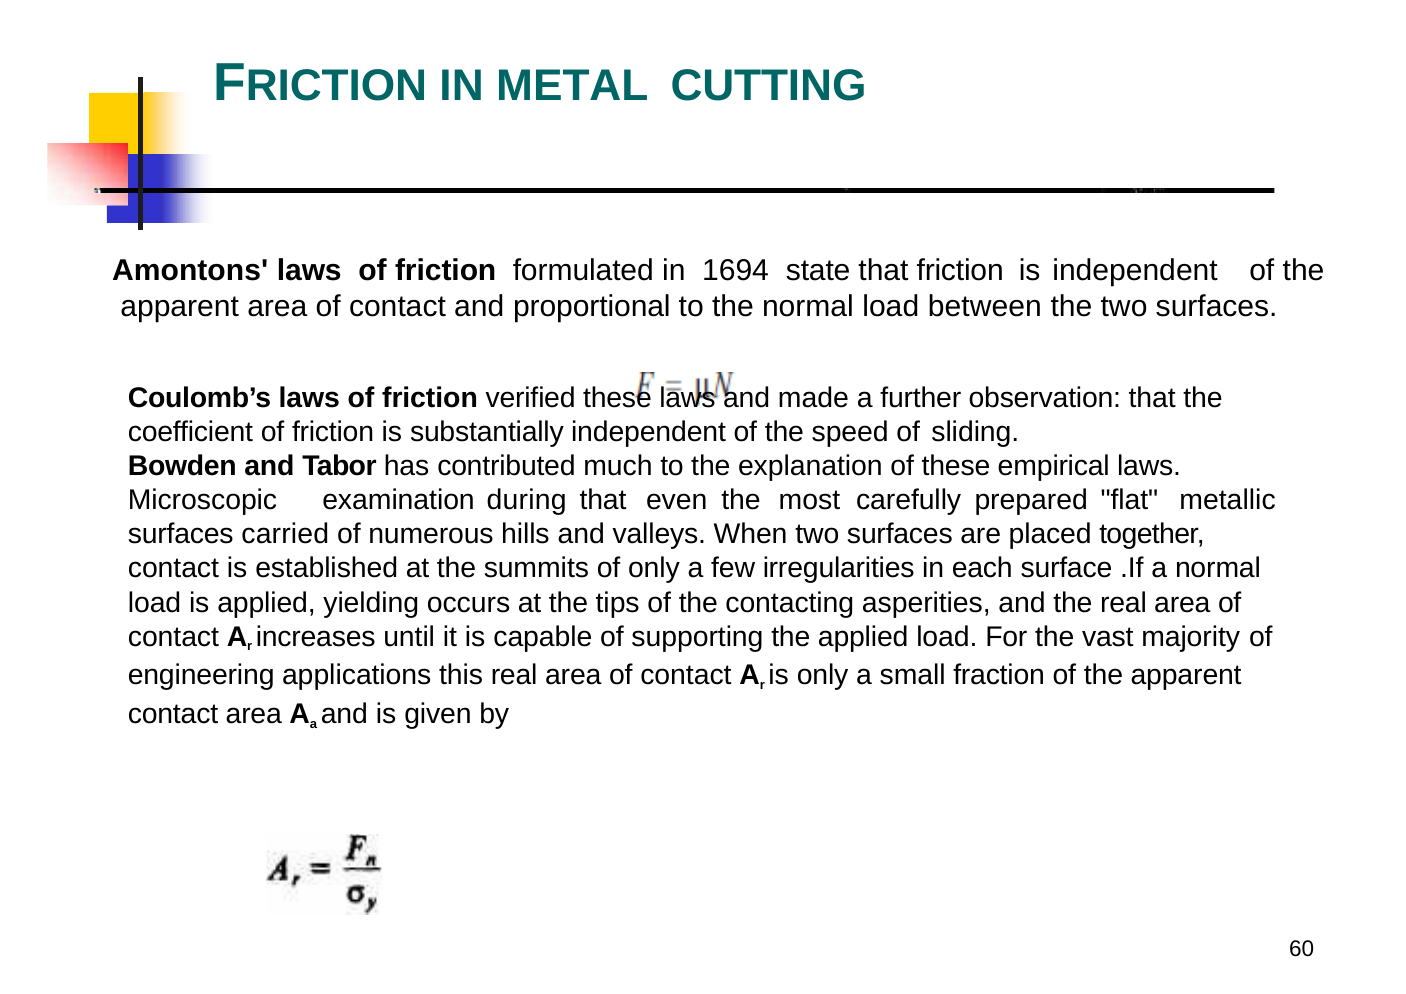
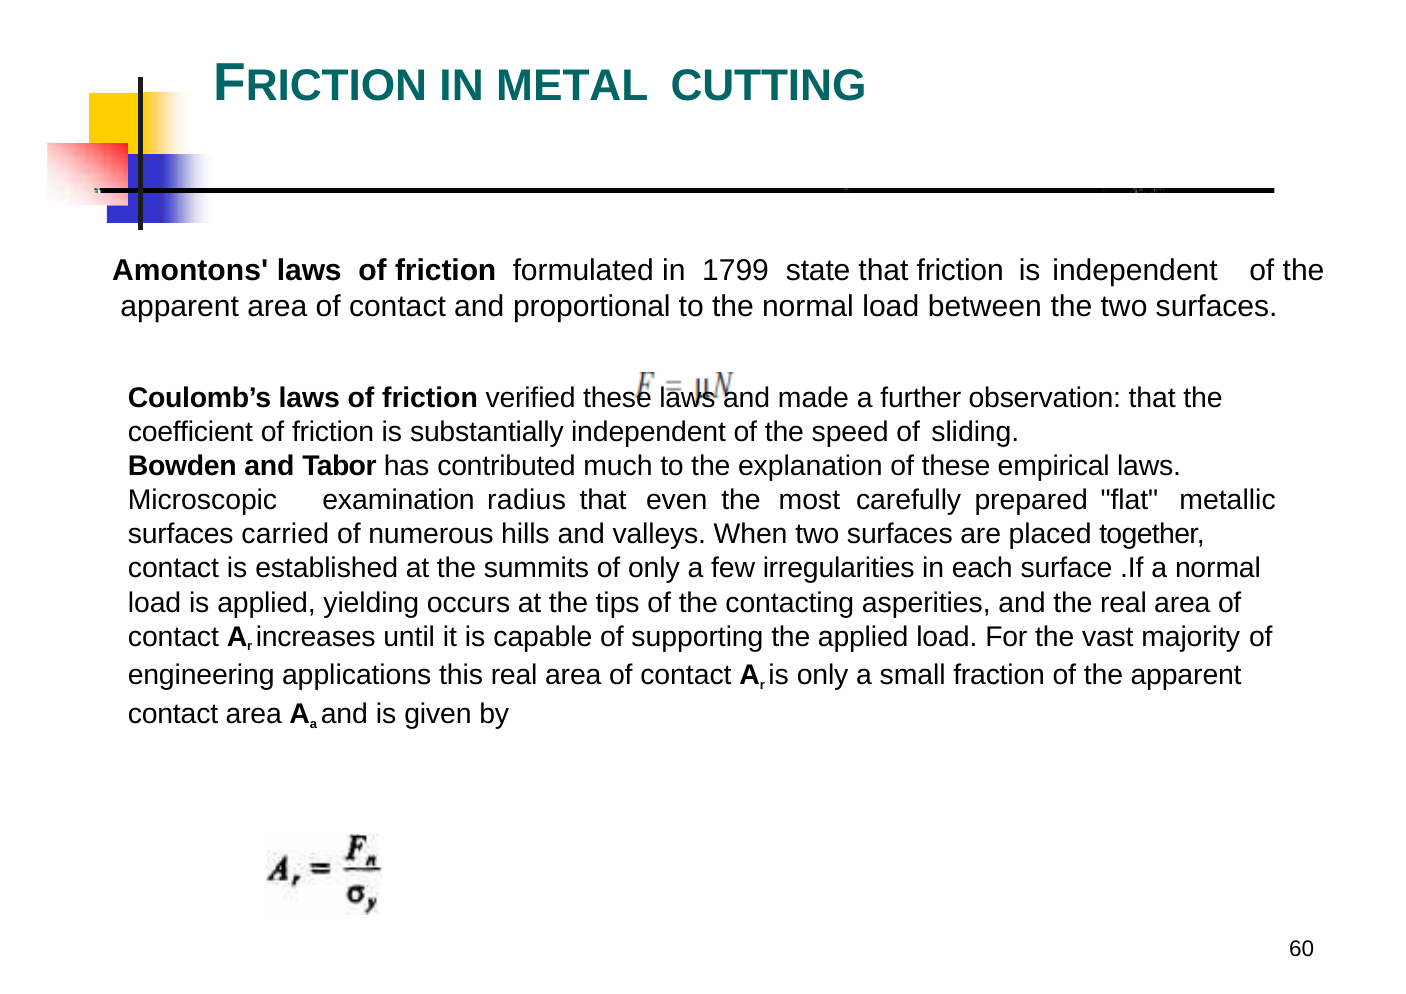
1694: 1694 -> 1799
during: during -> radius
